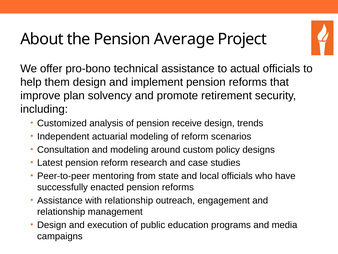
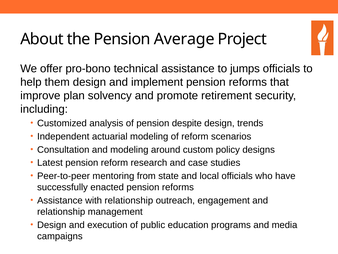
actual: actual -> jumps
receive: receive -> despite
